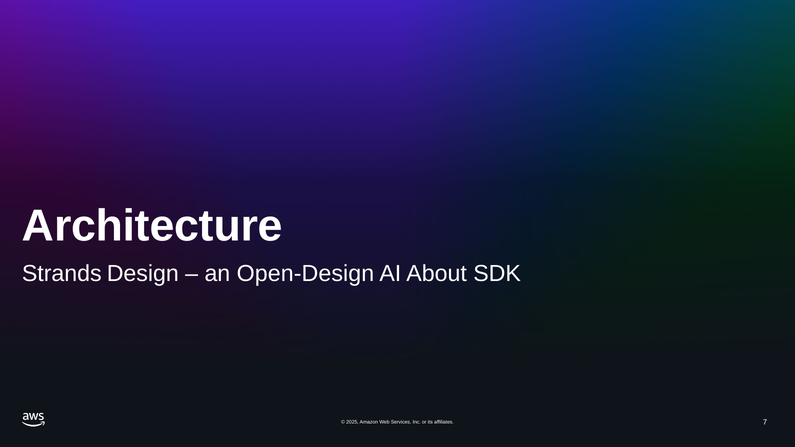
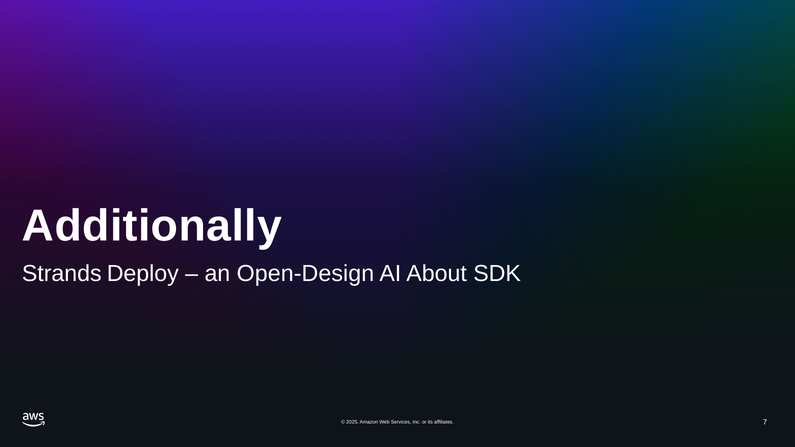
Architecture: Architecture -> Additionally
Design: Design -> Deploy
